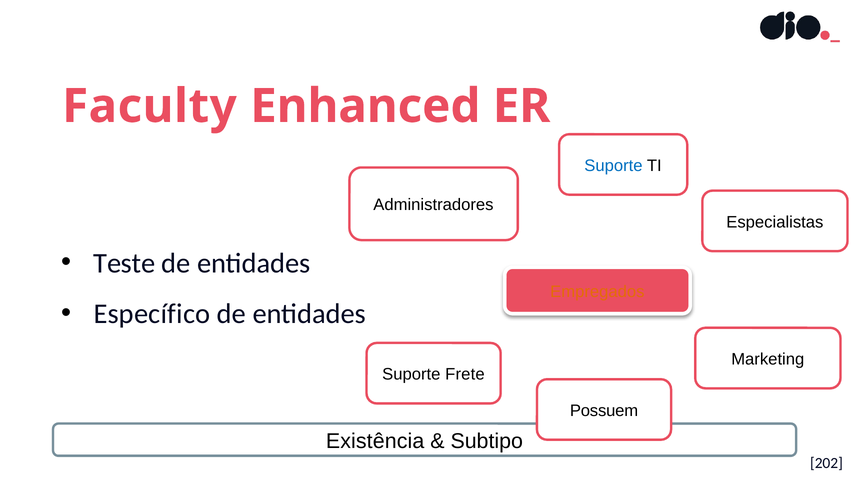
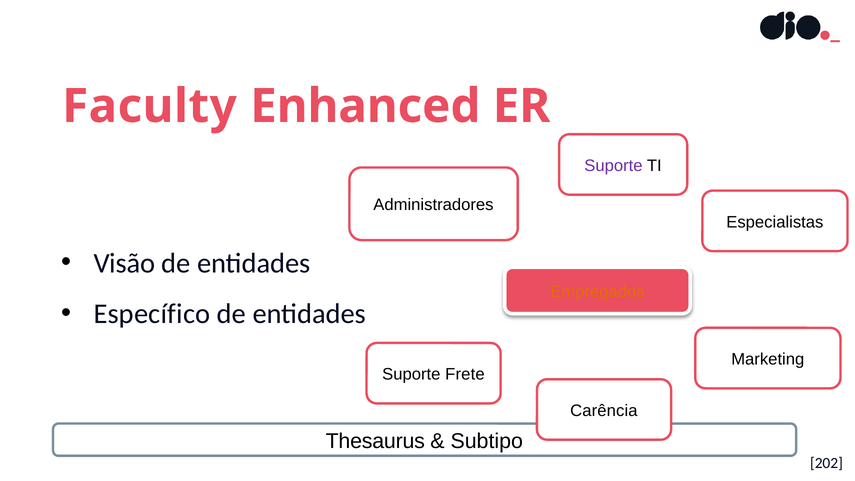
Suporte at (613, 166) colour: blue -> purple
Teste: Teste -> Visão
Possuem: Possuem -> Carência
Existência: Existência -> Thesaurus
